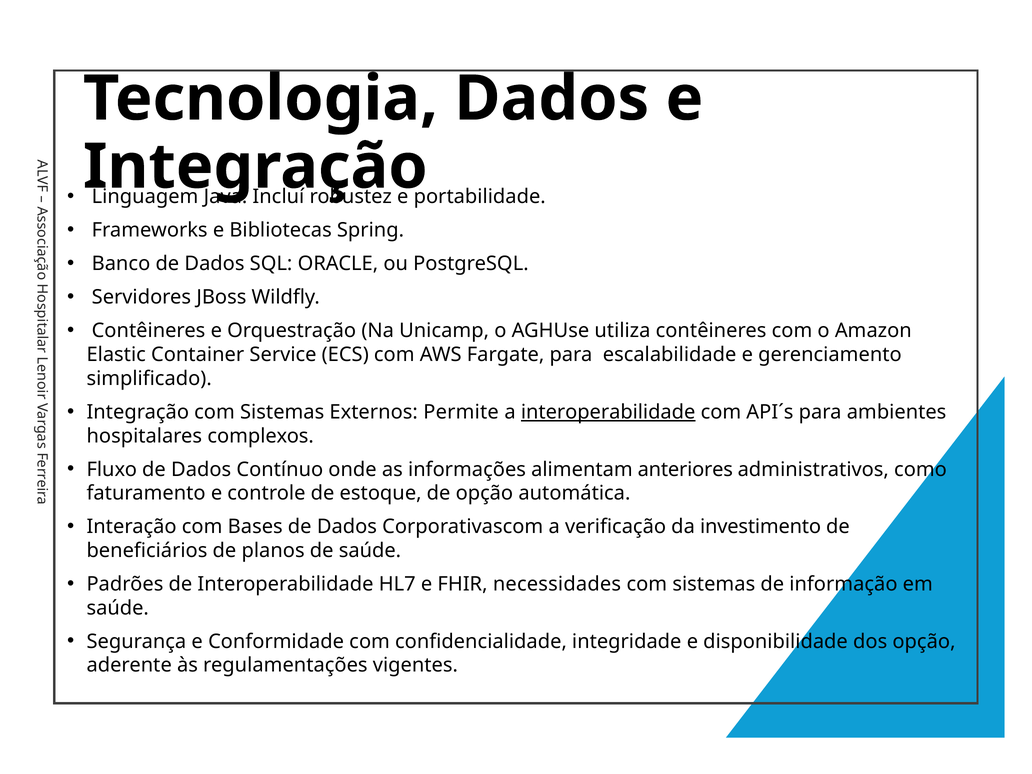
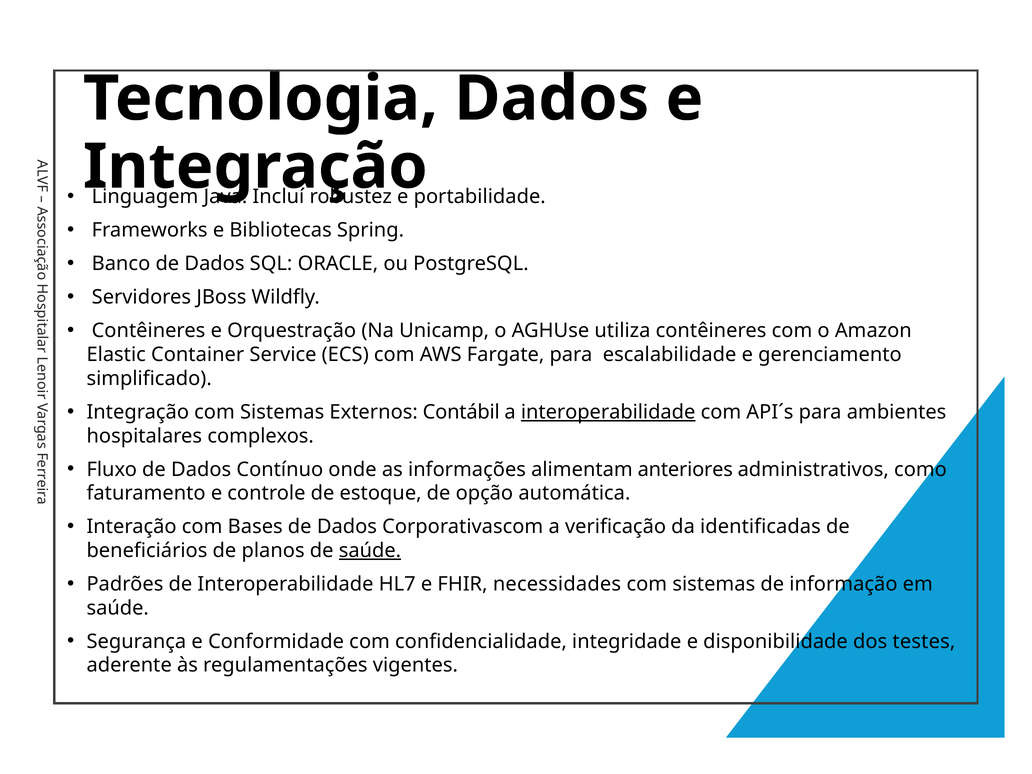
Permite: Permite -> Contábil
investimento: investimento -> identificadas
saúde at (370, 551) underline: none -> present
dos opção: opção -> testes
